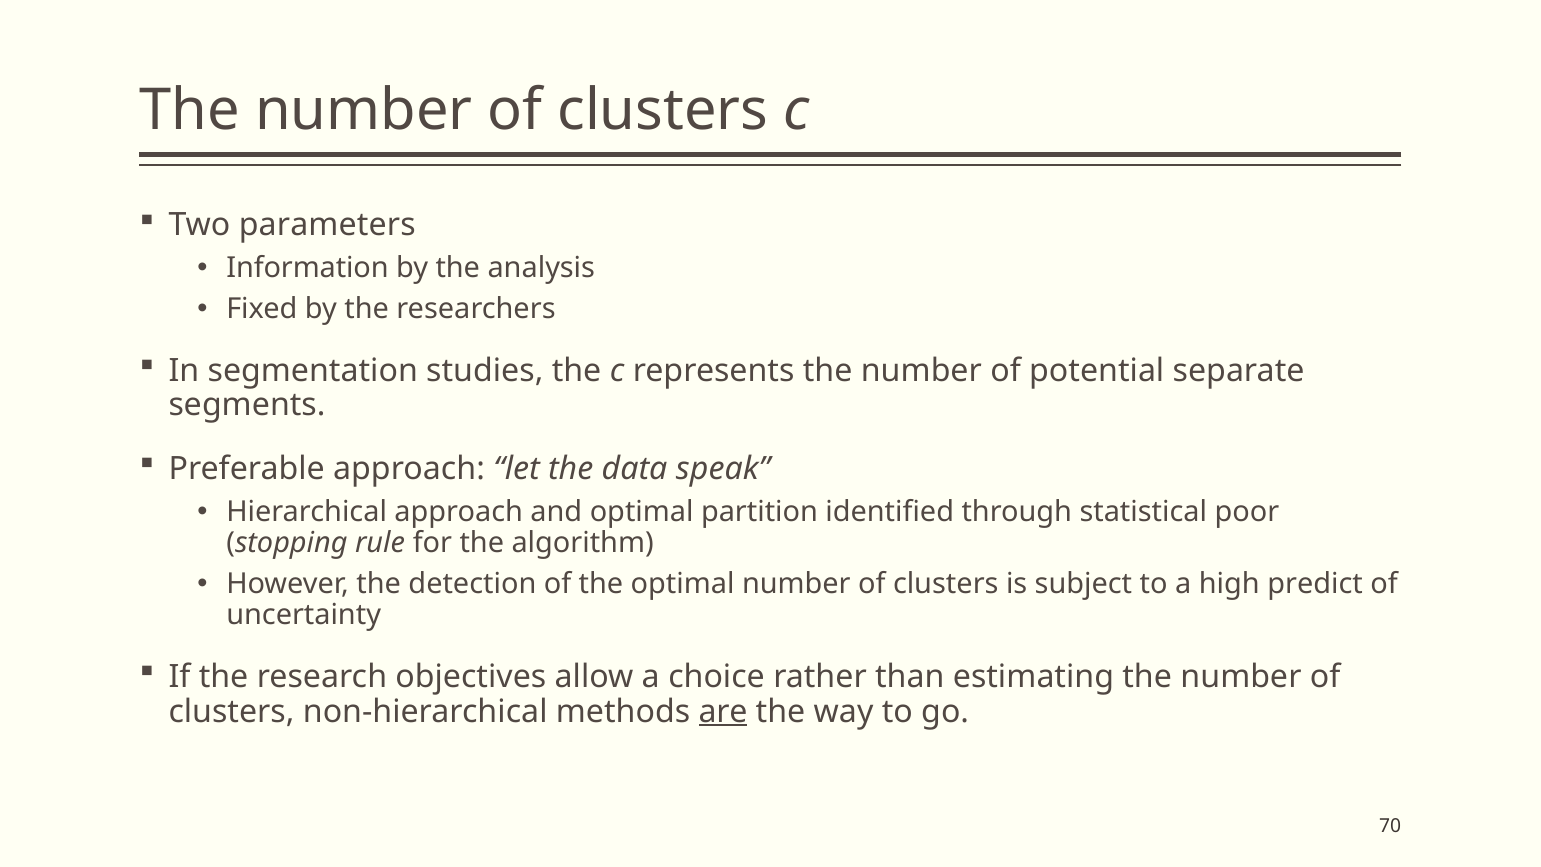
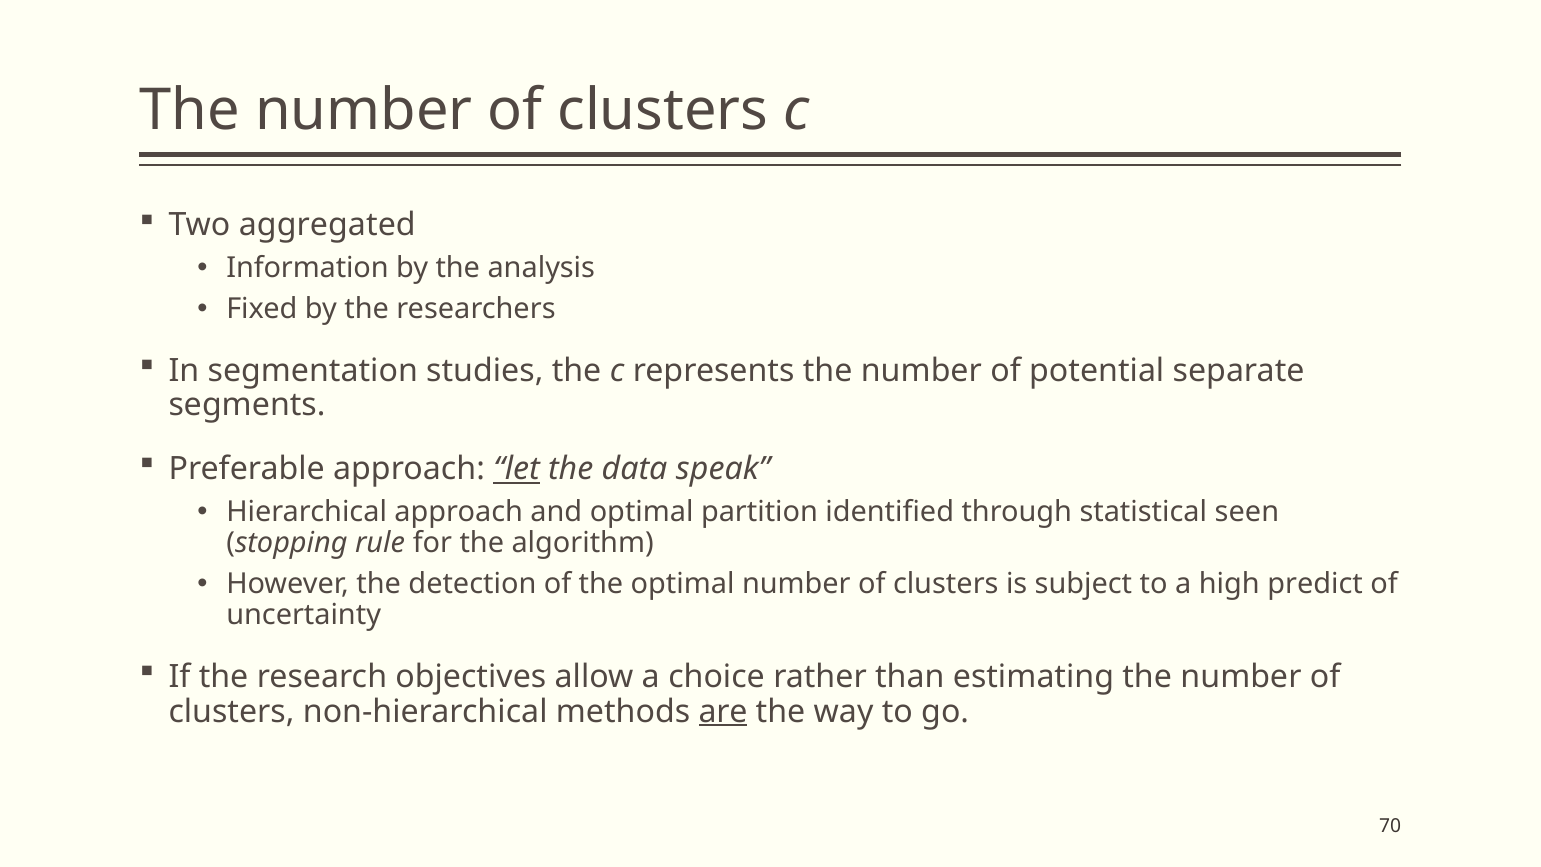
parameters: parameters -> aggregated
let underline: none -> present
poor: poor -> seen
